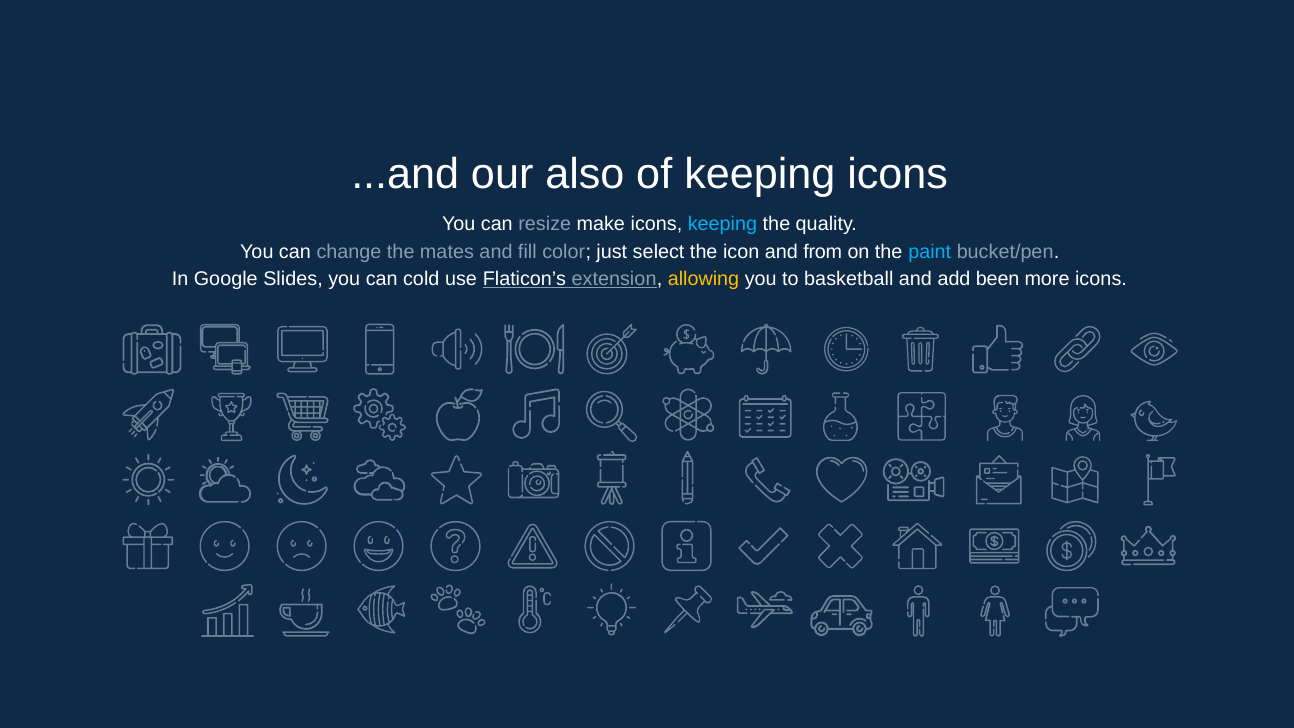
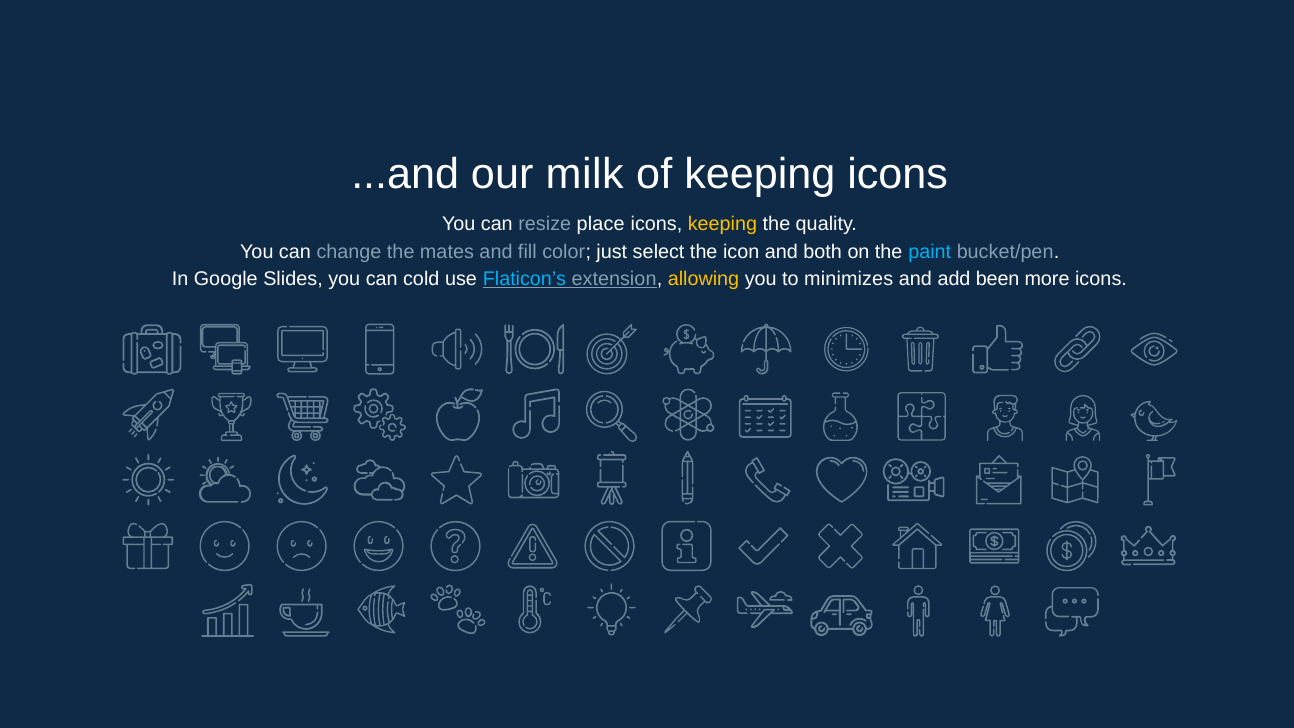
also: also -> milk
make: make -> place
keeping at (722, 224) colour: light blue -> yellow
from: from -> both
Flaticon’s colour: white -> light blue
basketball: basketball -> minimizes
